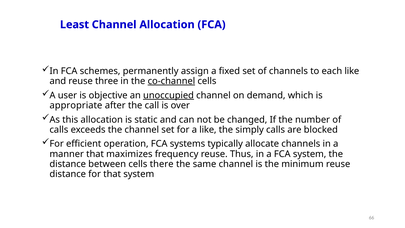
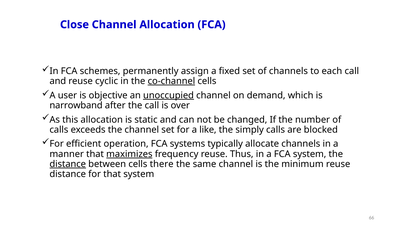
Least: Least -> Close
each like: like -> call
three: three -> cyclic
appropriate: appropriate -> narrowband
maximizes underline: none -> present
distance at (68, 164) underline: none -> present
